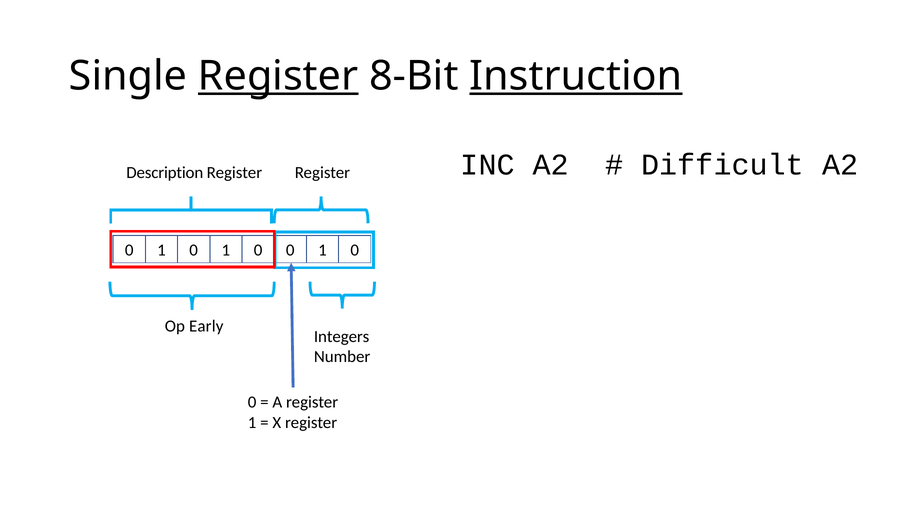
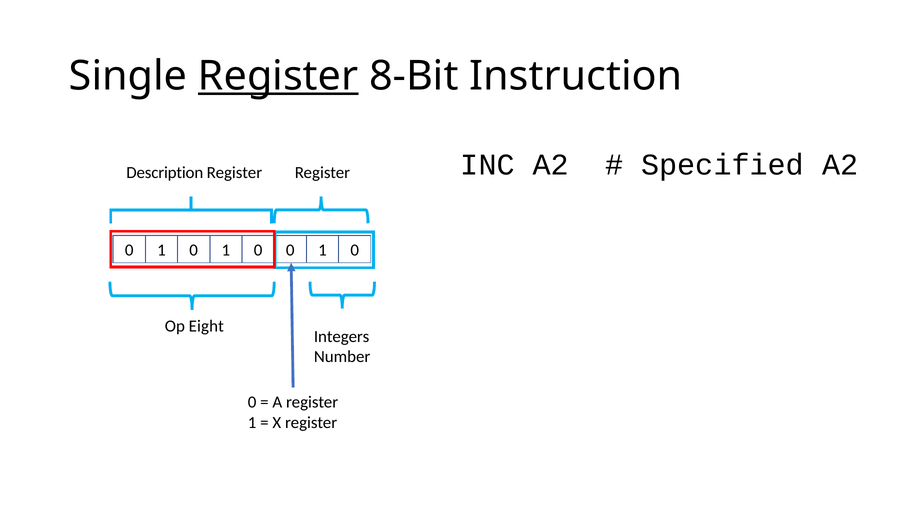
Instruction underline: present -> none
Difficult: Difficult -> Specified
Early: Early -> Eight
